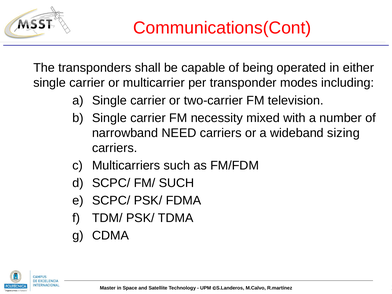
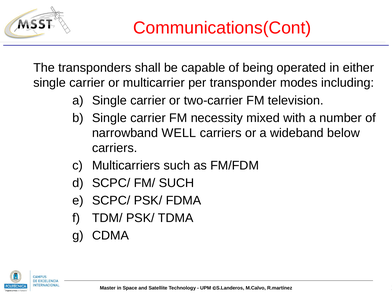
NEED: NEED -> WELL
sizing: sizing -> below
